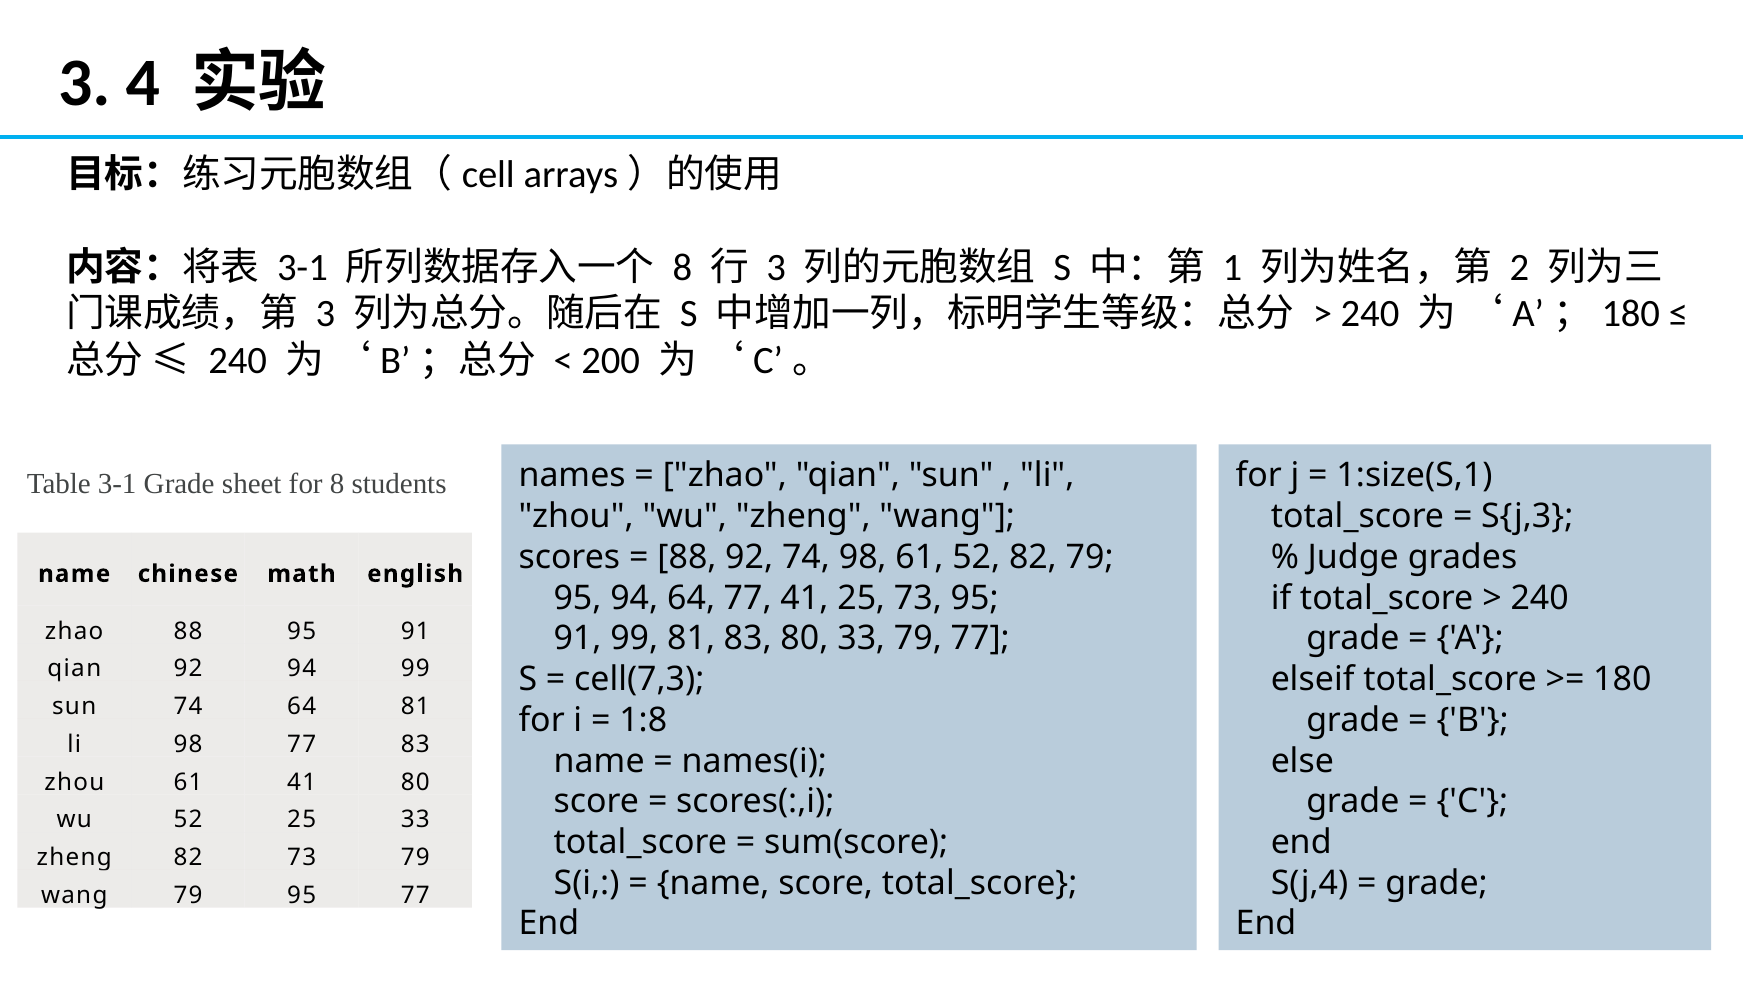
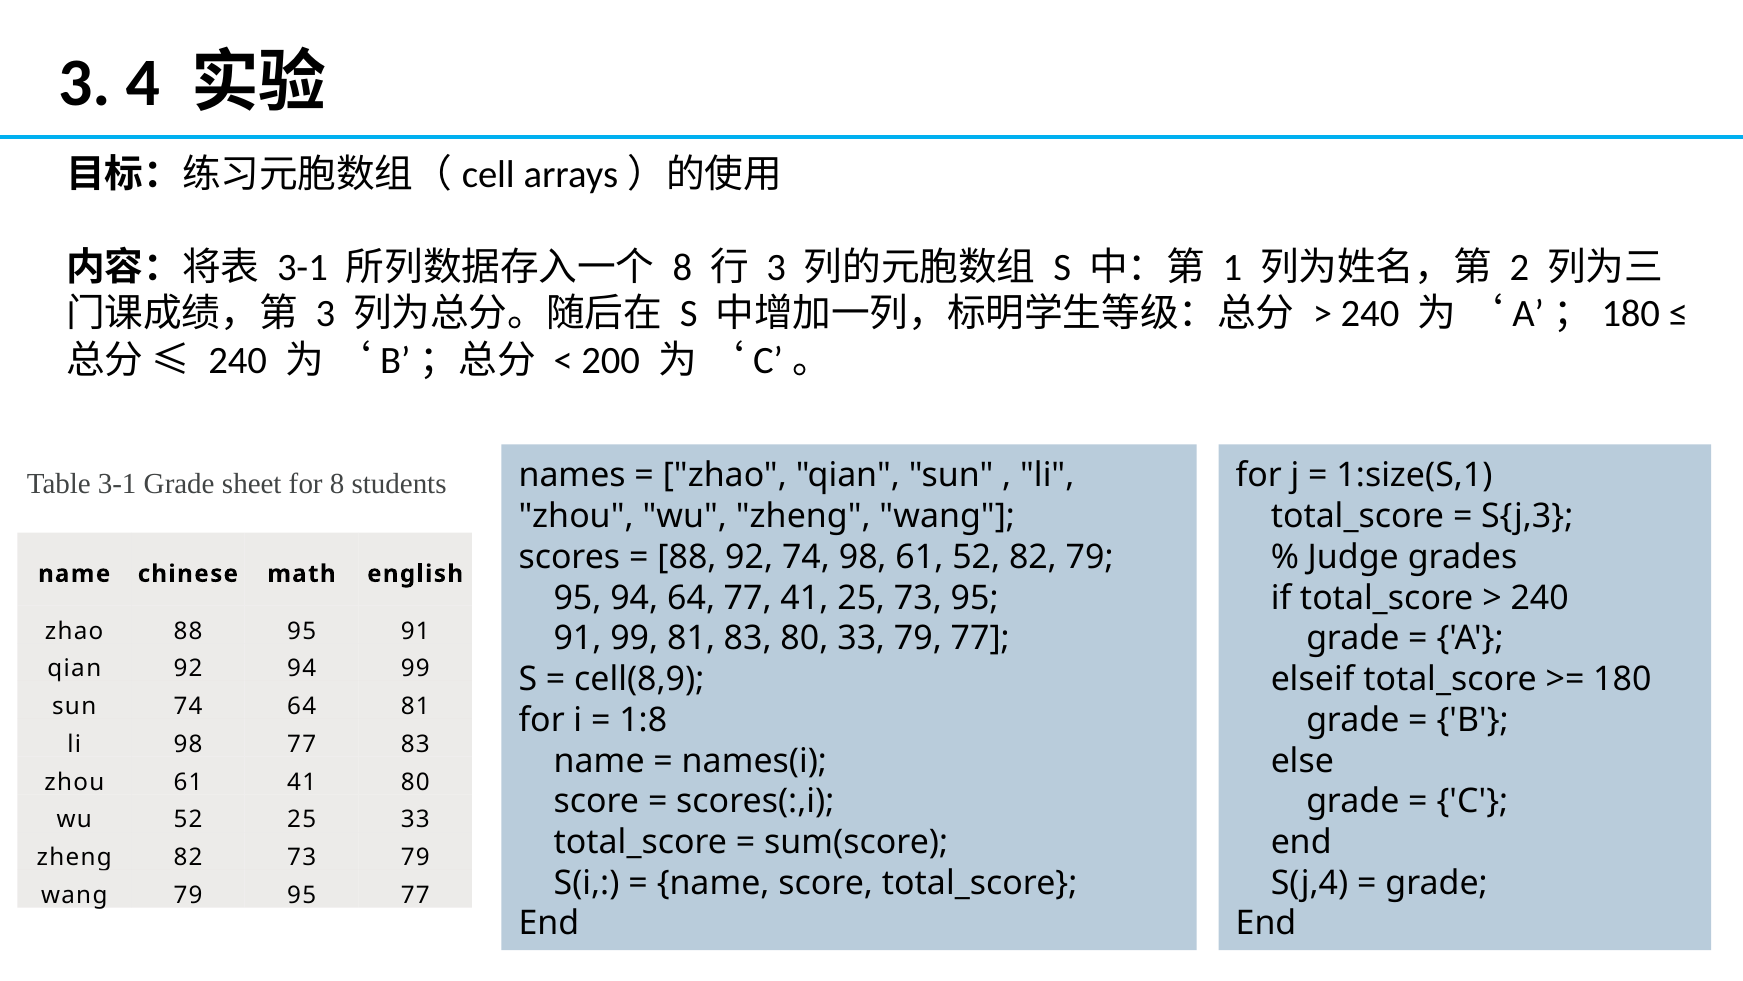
cell(7,3: cell(7,3 -> cell(8,9
